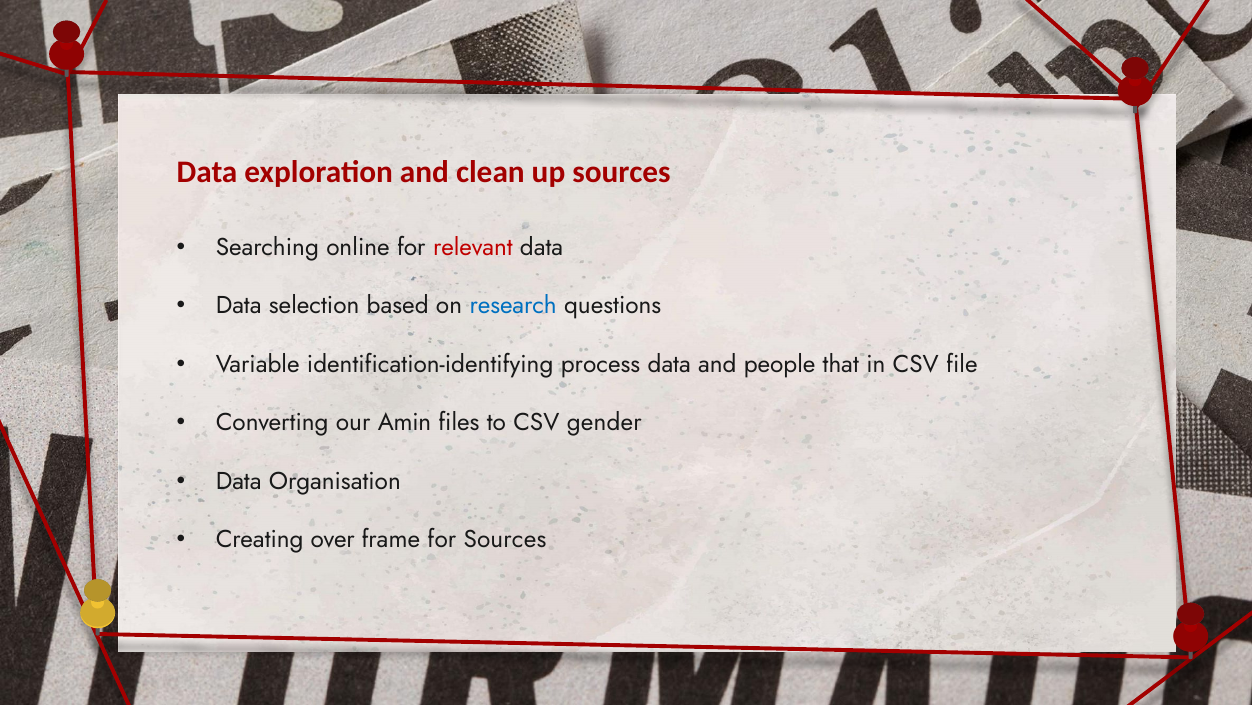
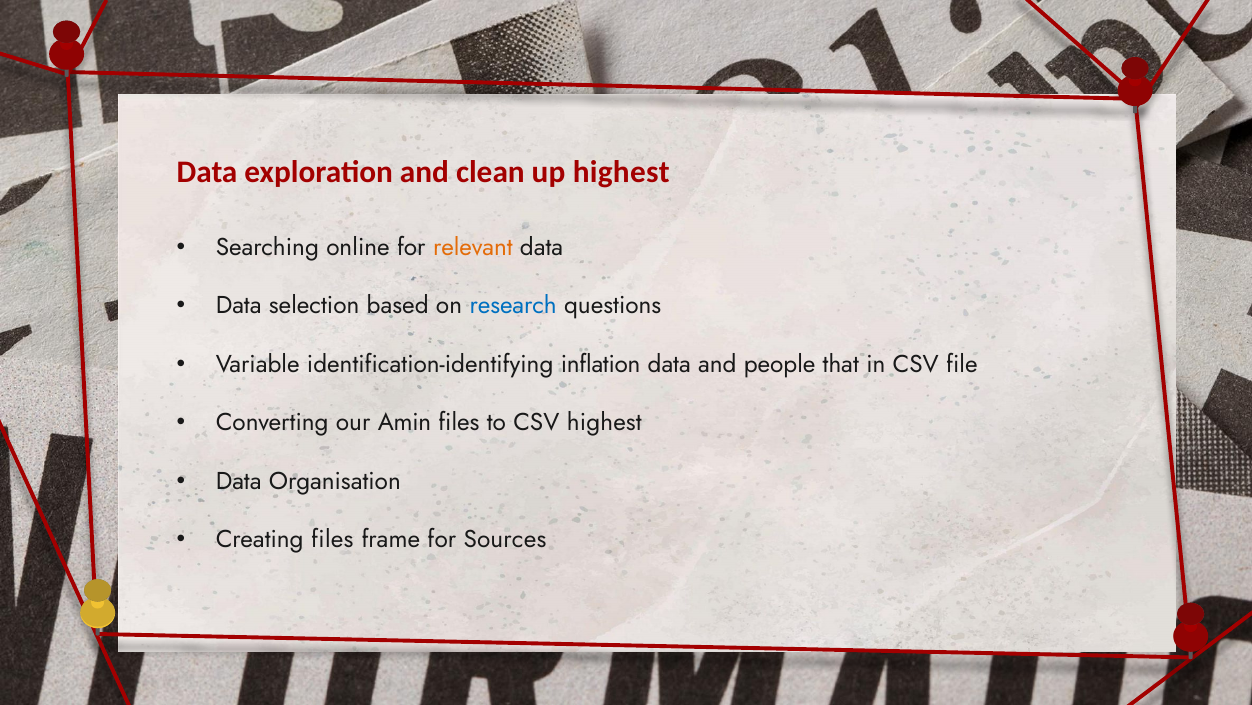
up sources: sources -> highest
relevant colour: red -> orange
process: process -> inflation
CSV gender: gender -> highest
Creating over: over -> files
